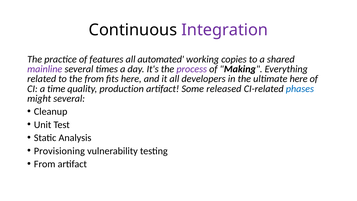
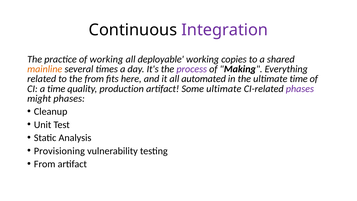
of features: features -> working
automated: automated -> deployable
mainline colour: purple -> orange
developers: developers -> automated
ultimate here: here -> time
Some released: released -> ultimate
phases at (300, 89) colour: blue -> purple
might several: several -> phases
